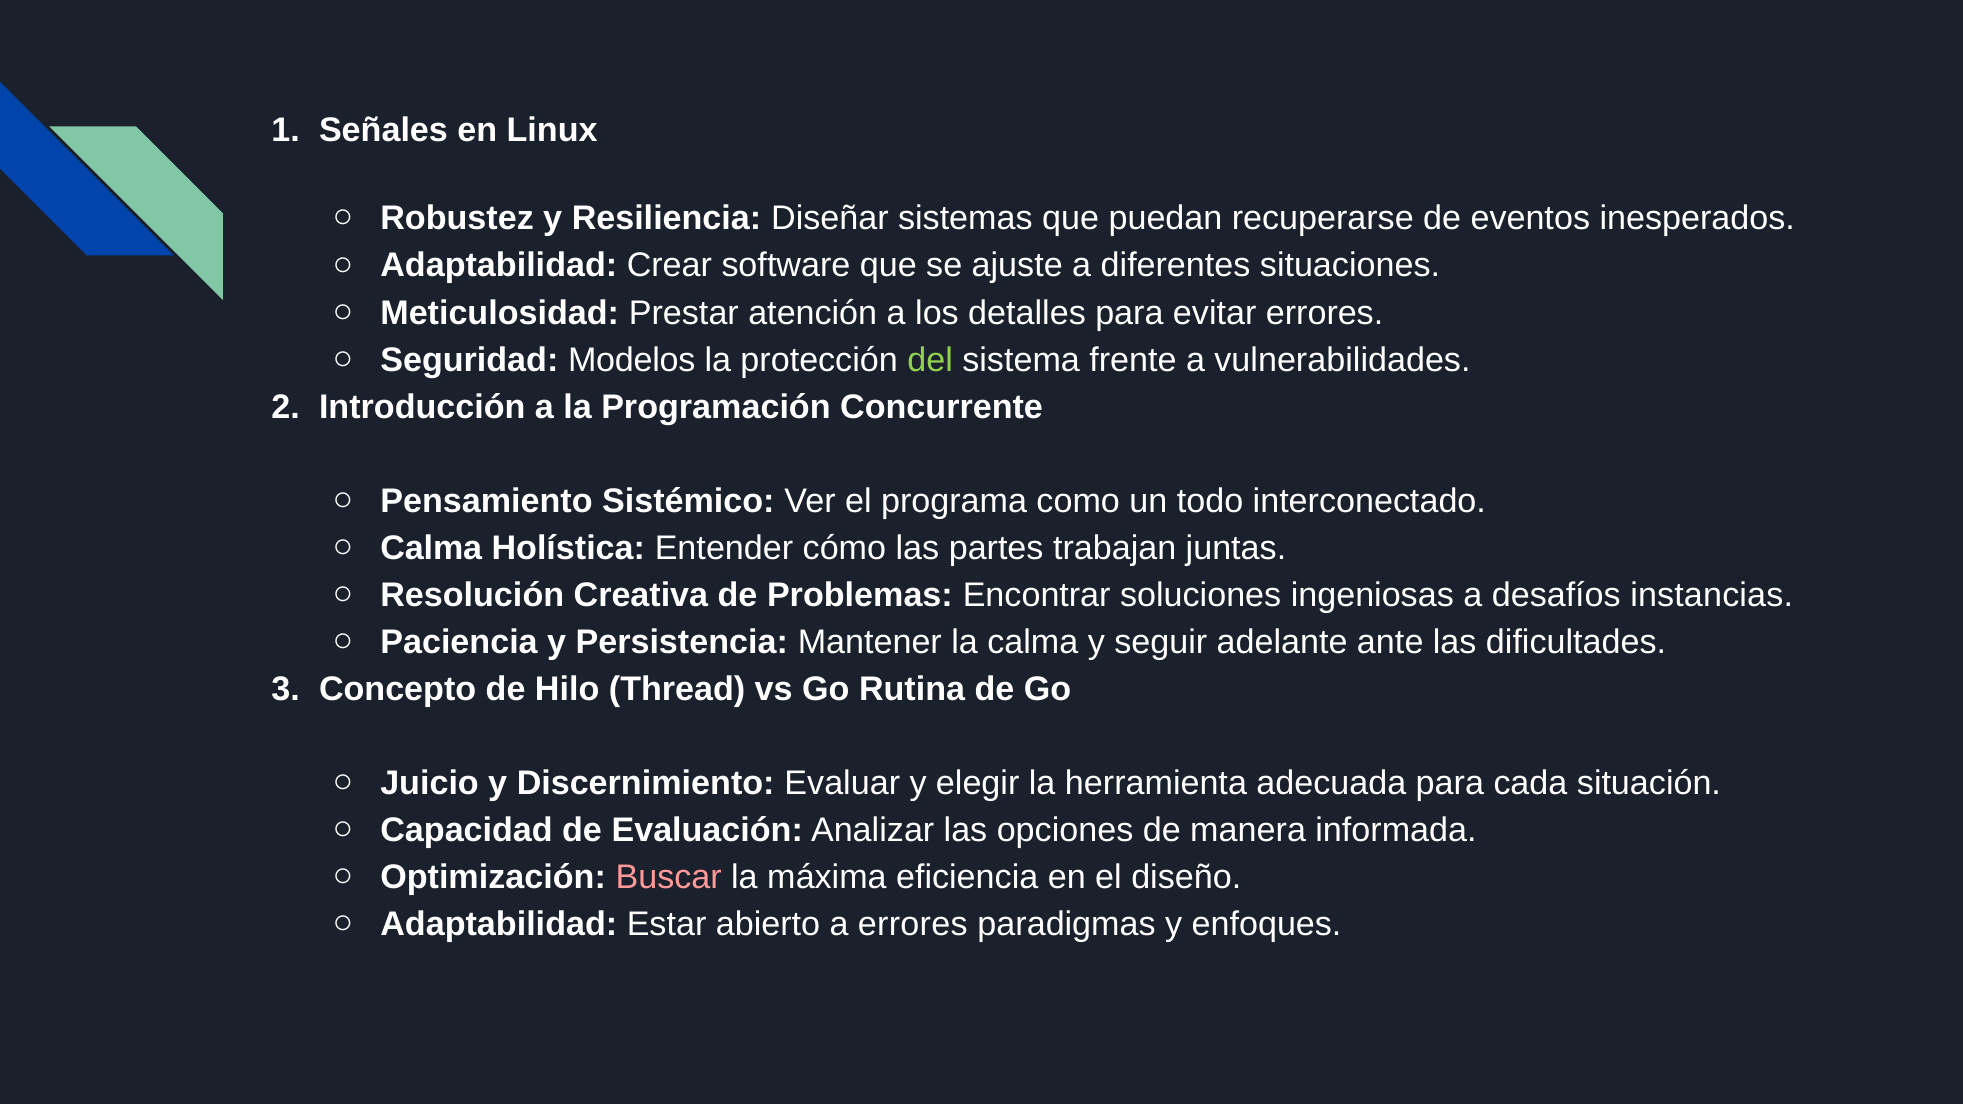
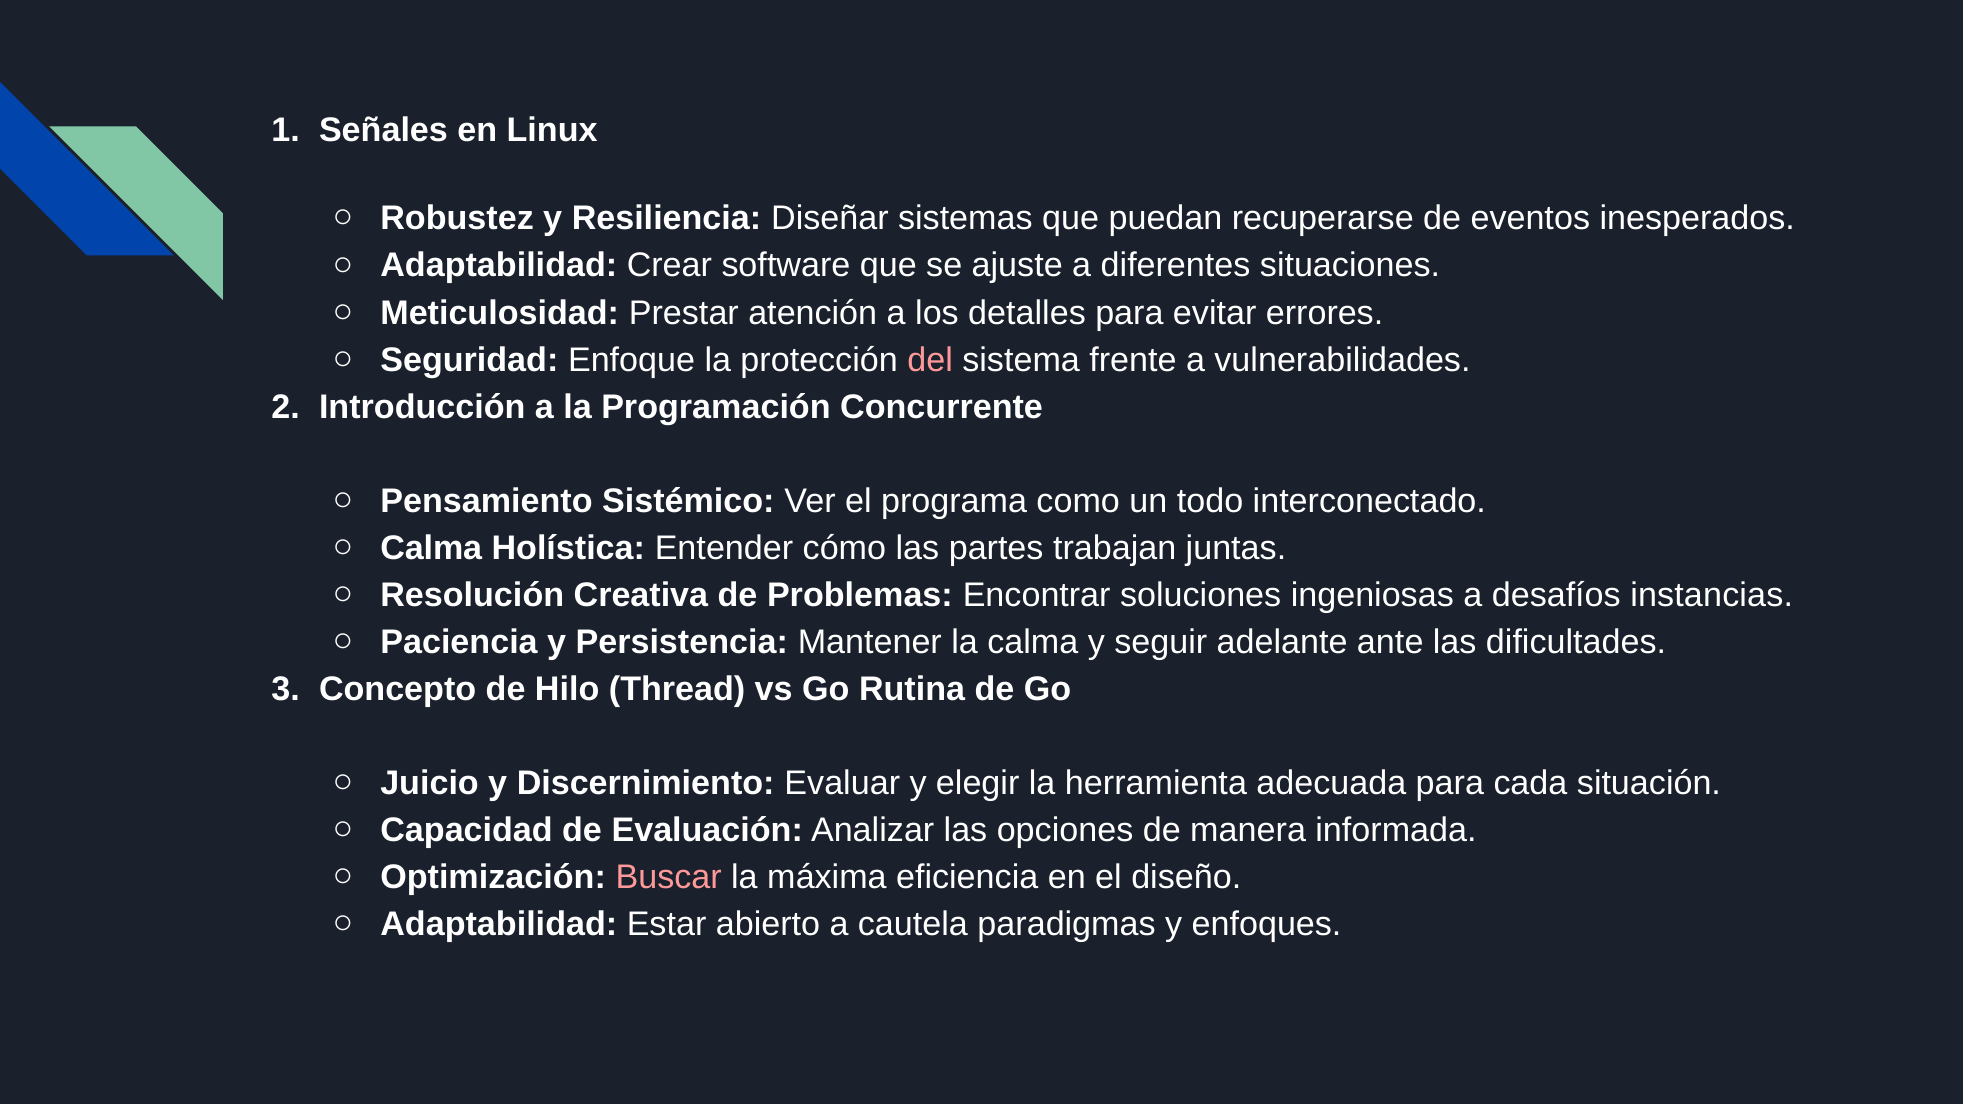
Modelos: Modelos -> Enfoque
del colour: light green -> pink
a errores: errores -> cautela
